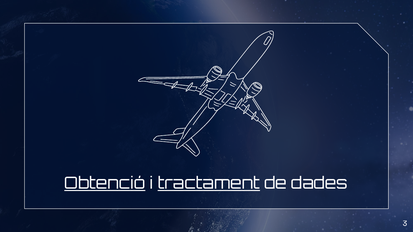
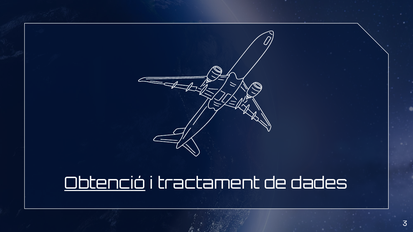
tractament underline: present -> none
